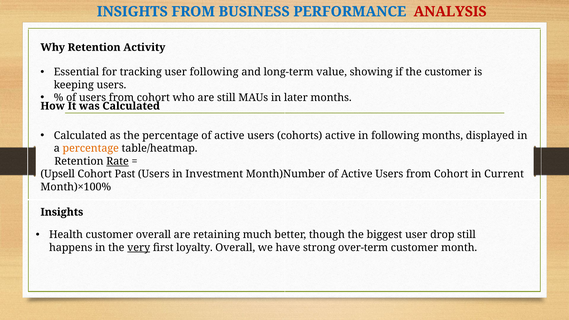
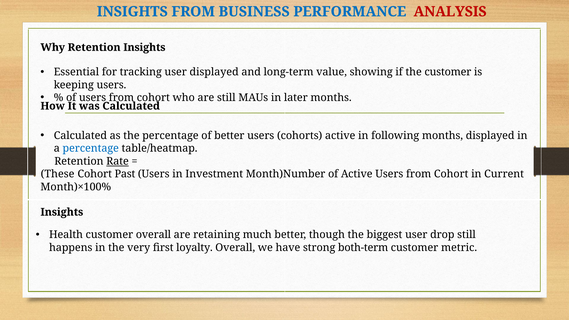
Retention Activity: Activity -> Insights
user following: following -> displayed
percentage of active: active -> better
percentage at (91, 148) colour: orange -> blue
Upsell: Upsell -> These
very underline: present -> none
over-term: over-term -> both-term
customer month: month -> metric
